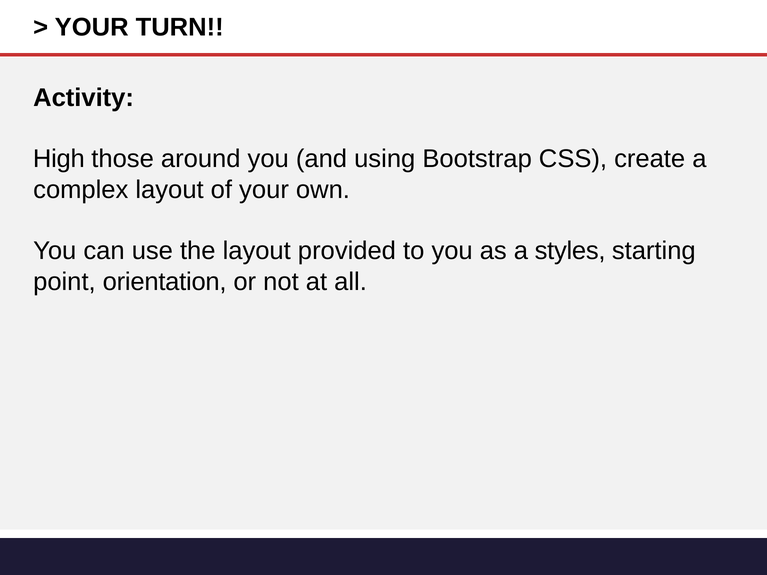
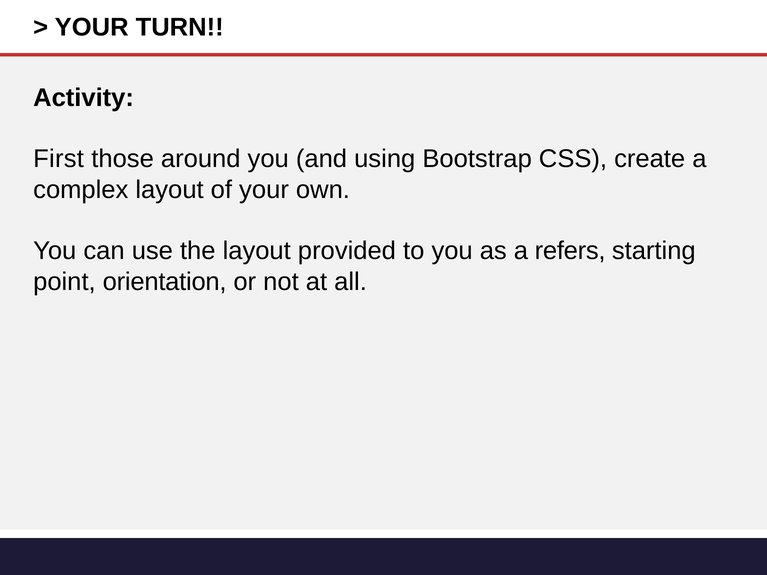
High: High -> First
styles: styles -> refers
